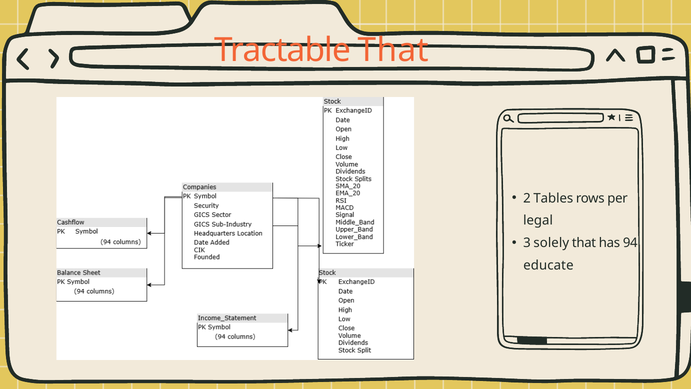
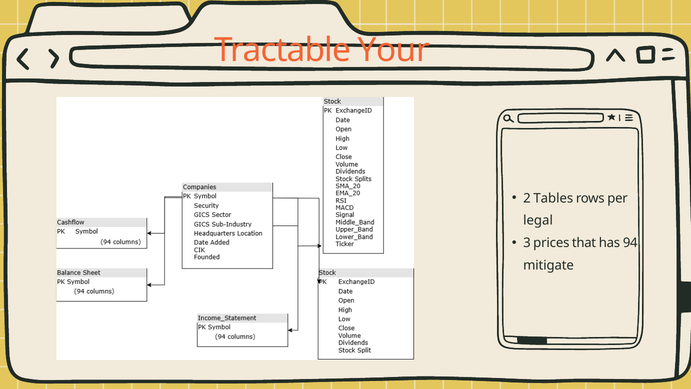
Tractable That: That -> Your
solely: solely -> prices
educate: educate -> mitigate
